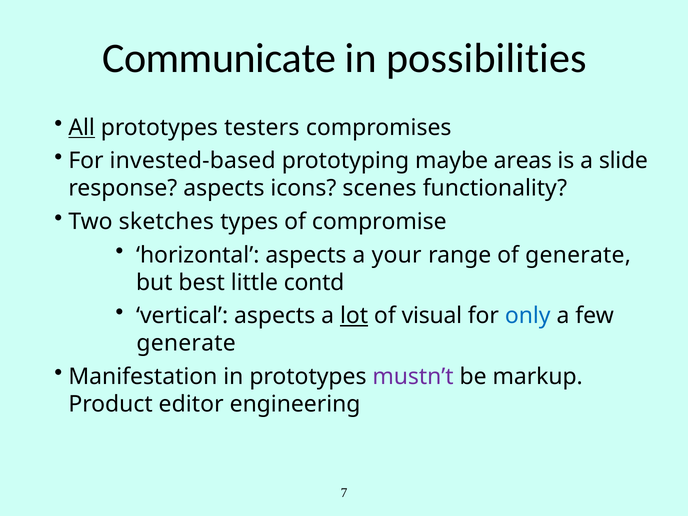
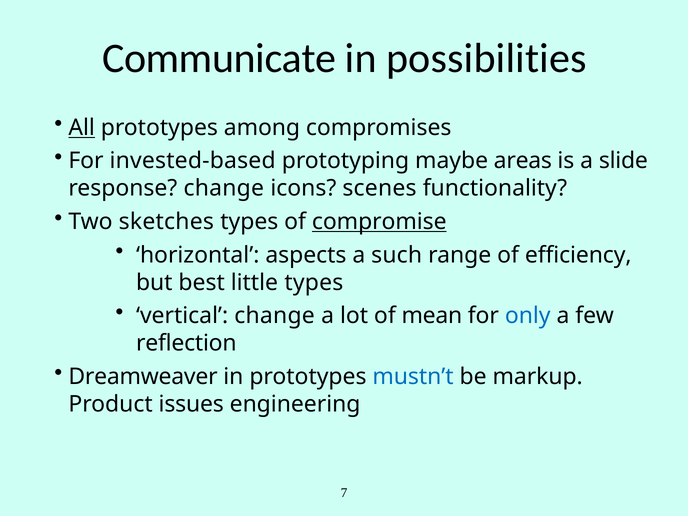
testers: testers -> among
response aspects: aspects -> change
compromise underline: none -> present
your: your -> such
of generate: generate -> efficiency
little contd: contd -> types
vertical aspects: aspects -> change
lot underline: present -> none
visual: visual -> mean
generate at (186, 343): generate -> reflection
Manifestation: Manifestation -> Dreamweaver
mustn’t colour: purple -> blue
editor: editor -> issues
